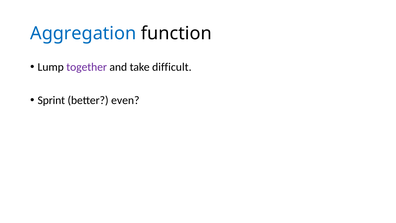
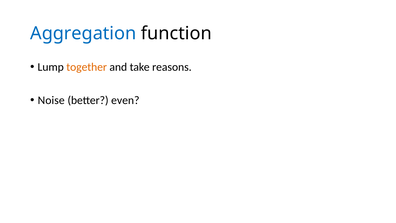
together colour: purple -> orange
difficult: difficult -> reasons
Sprint: Sprint -> Noise
